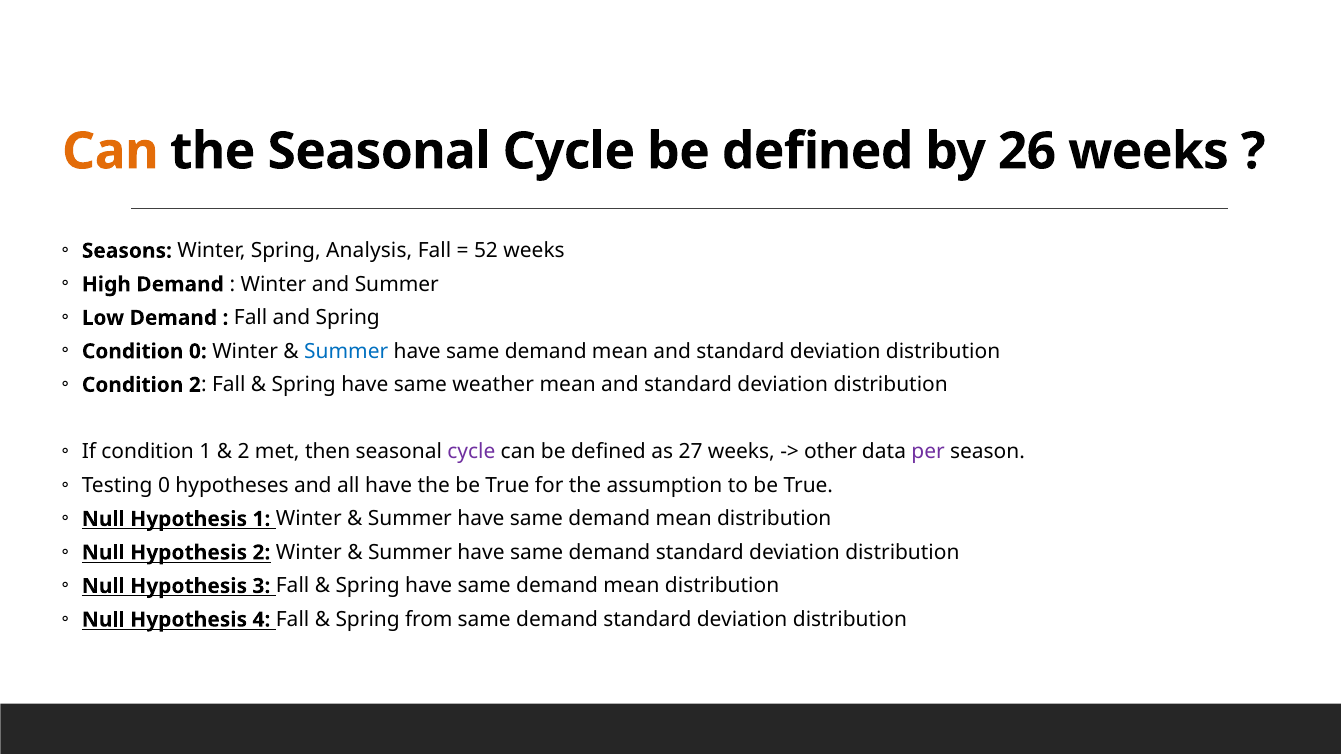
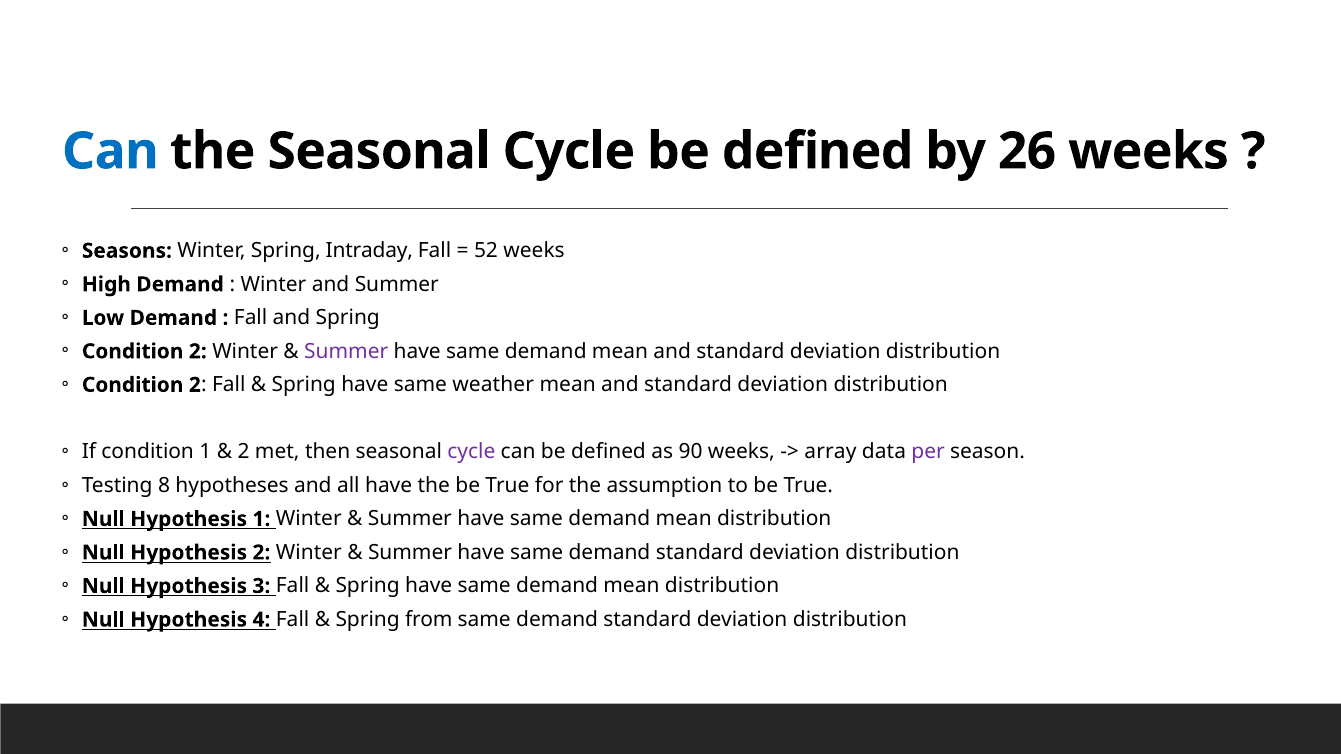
Can at (110, 151) colour: orange -> blue
Analysis: Analysis -> Intraday
0 at (198, 352): 0 -> 2
Summer at (346, 352) colour: blue -> purple
27: 27 -> 90
other: other -> array
Testing 0: 0 -> 8
